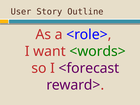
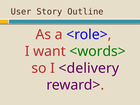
<forecast: <forecast -> <delivery
